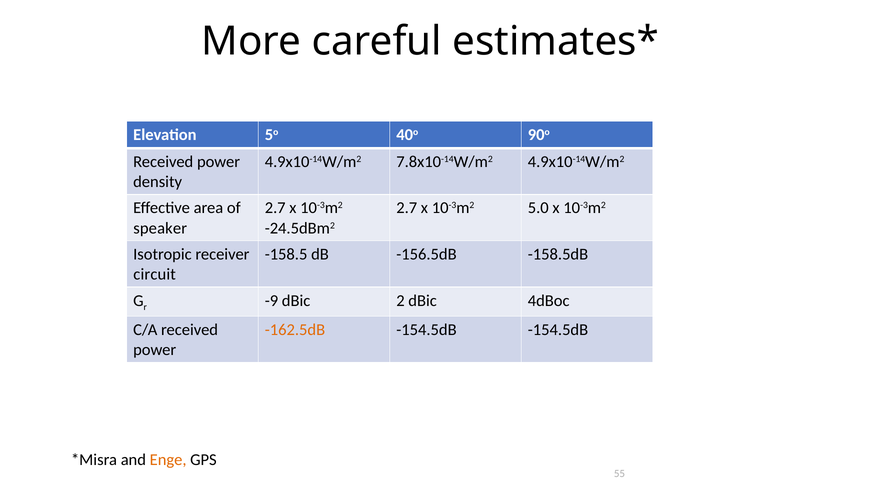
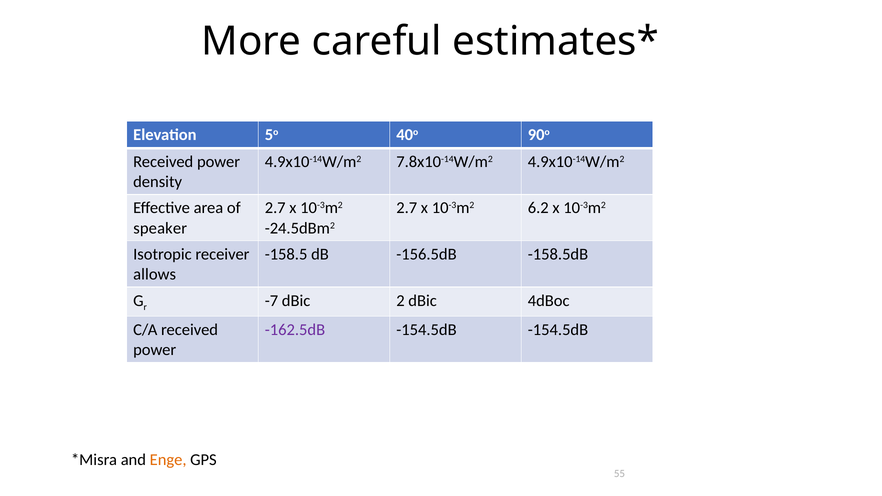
5.0: 5.0 -> 6.2
circuit: circuit -> allows
-9: -9 -> -7
-162.5dB colour: orange -> purple
